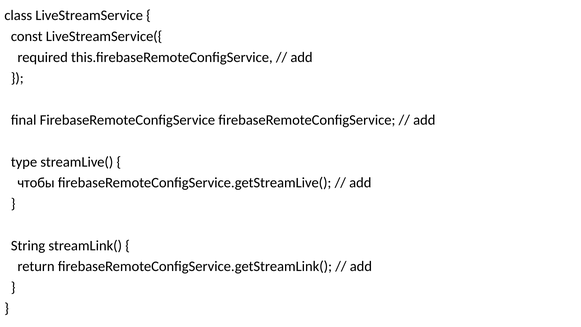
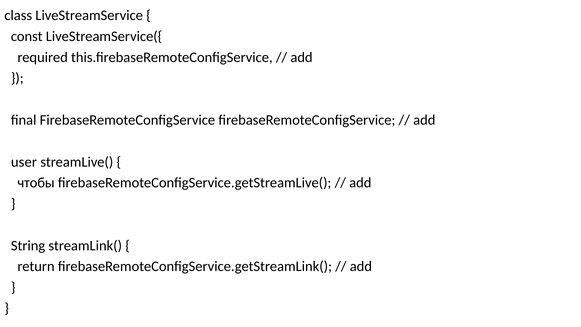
type: type -> user
